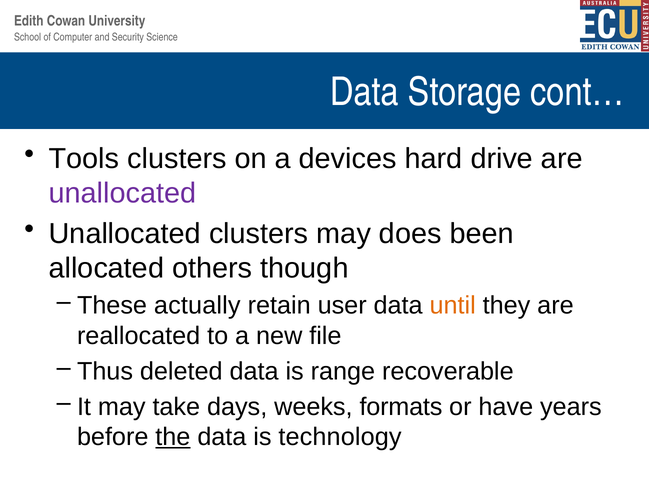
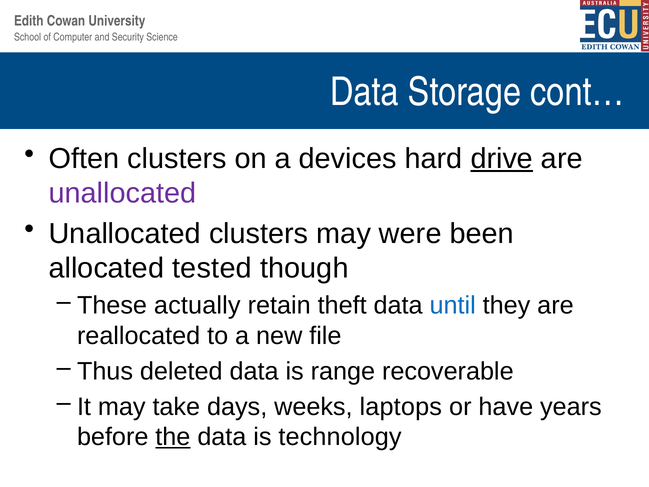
Tools: Tools -> Often
drive underline: none -> present
does: does -> were
others: others -> tested
user: user -> theft
until colour: orange -> blue
formats: formats -> laptops
